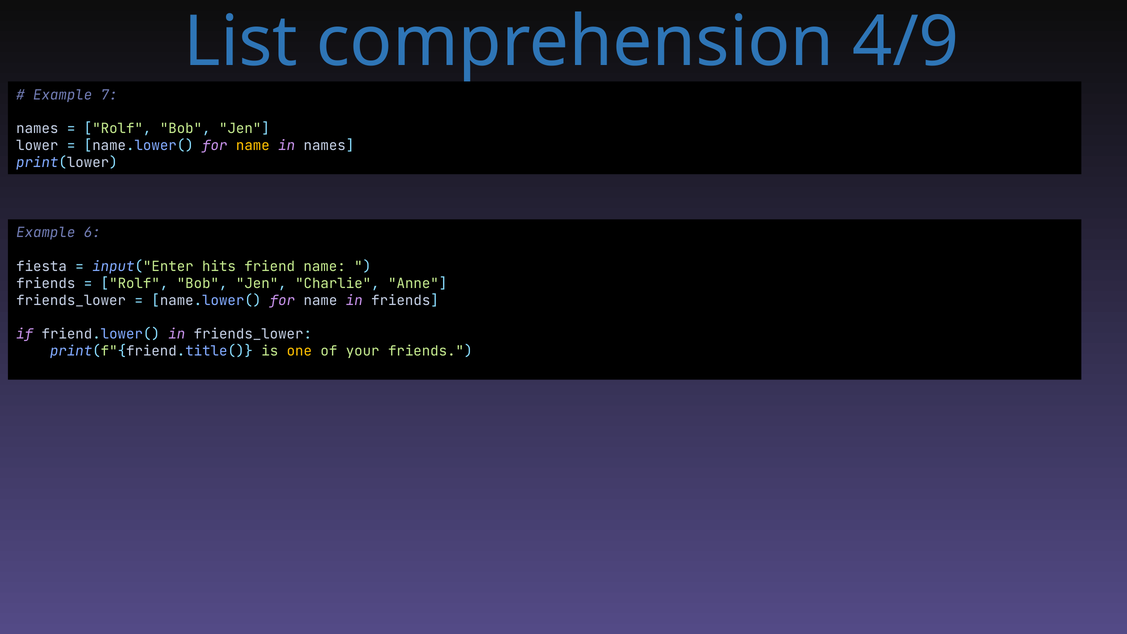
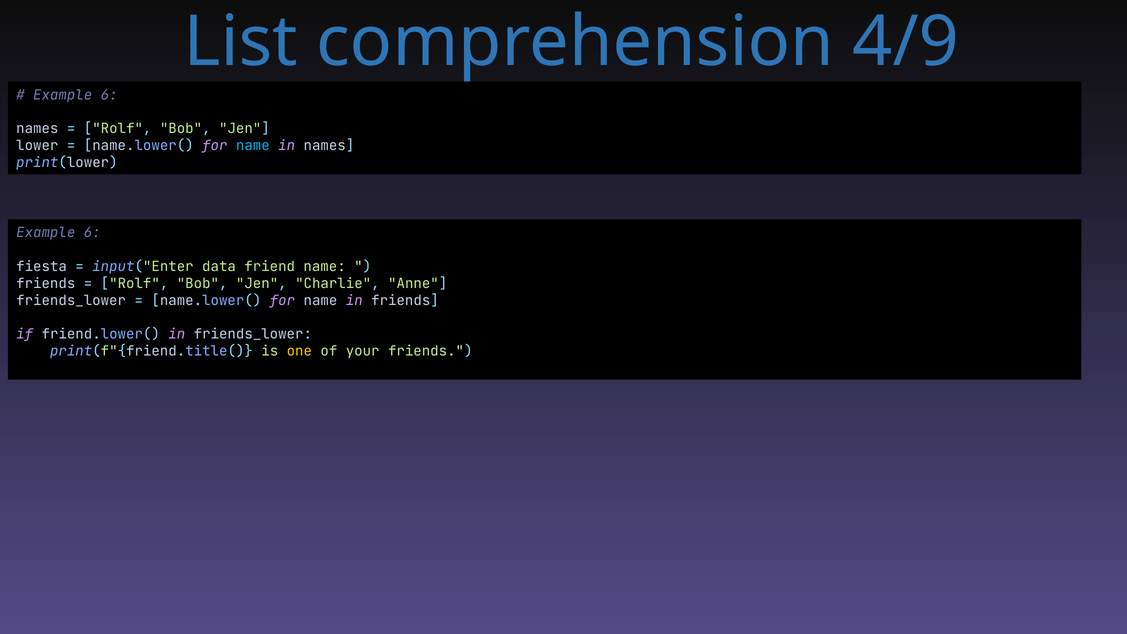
7 at (109, 95): 7 -> 6
name at (253, 146) colour: yellow -> light blue
hits: hits -> data
